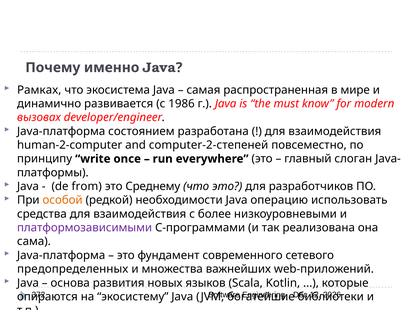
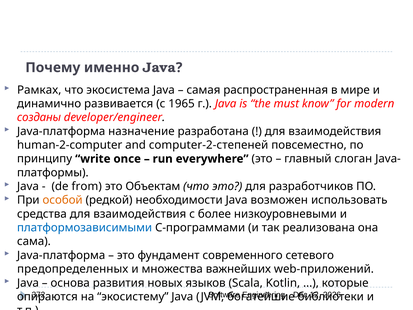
1986: 1986 -> 1965
вызовах: вызовах -> созданы
состоянием: состоянием -> назначение
Среднему: Среднему -> Объектам
операцию: операцию -> возможен
платформозависимыми colour: purple -> blue
